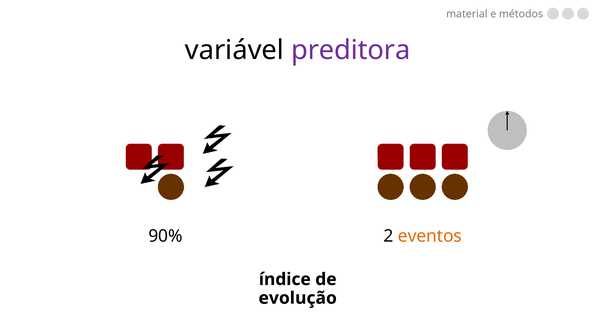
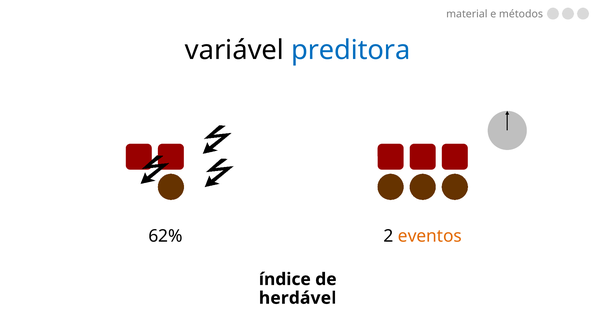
preditora colour: purple -> blue
90%: 90% -> 62%
evolução: evolução -> herdável
